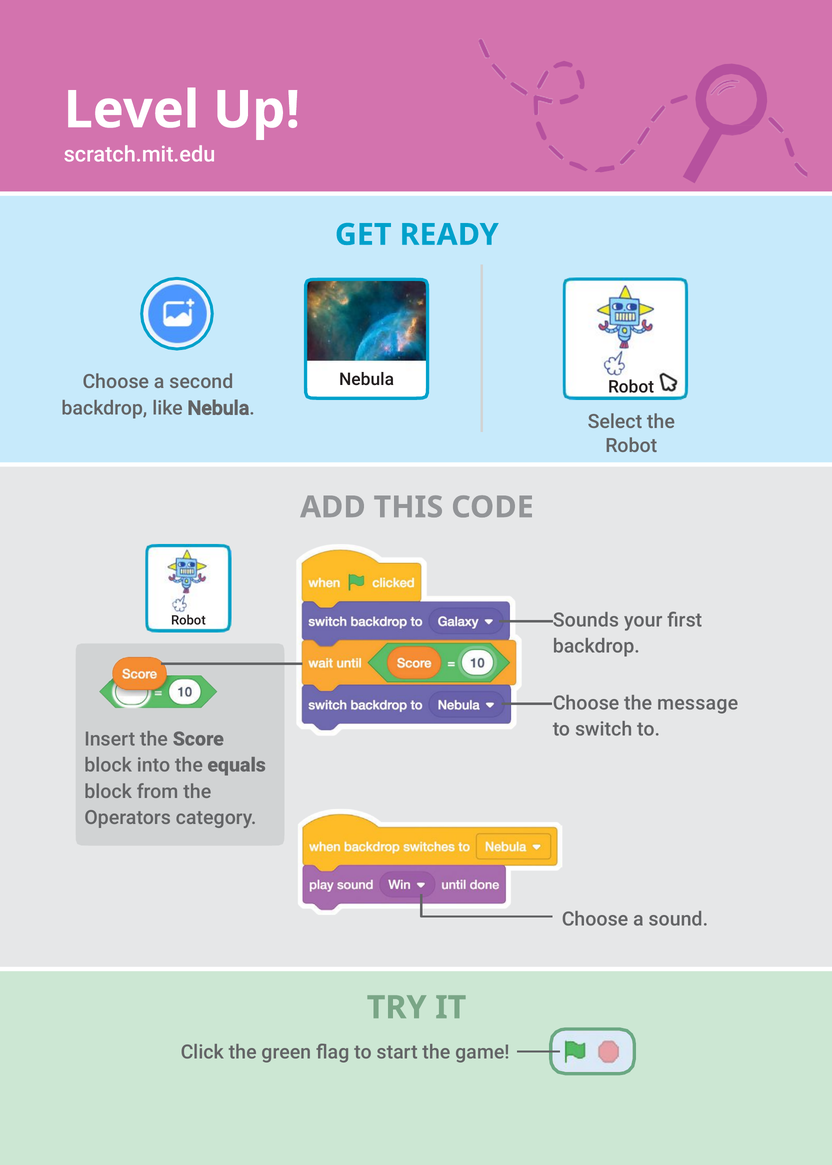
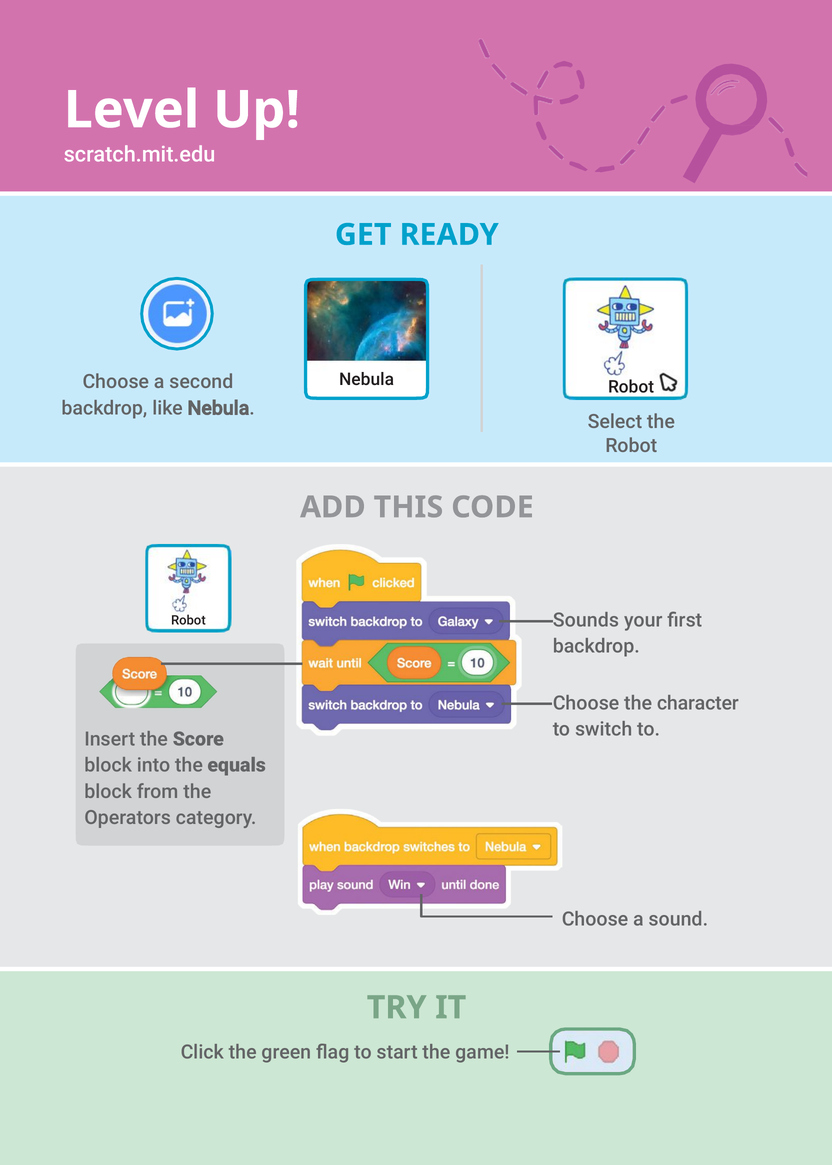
message: message -> character
